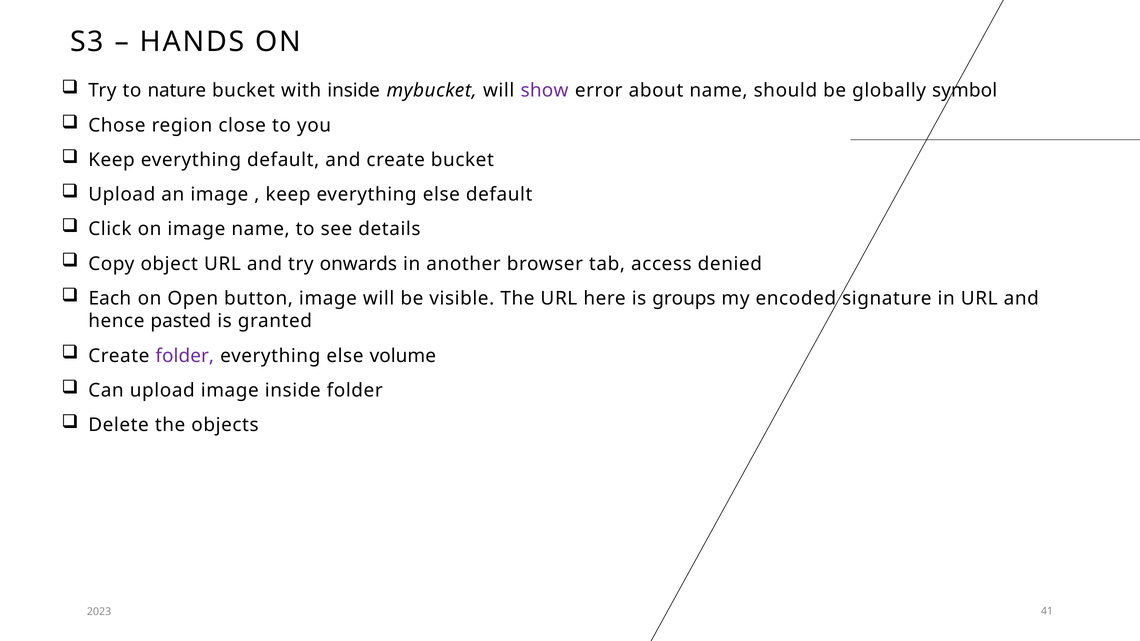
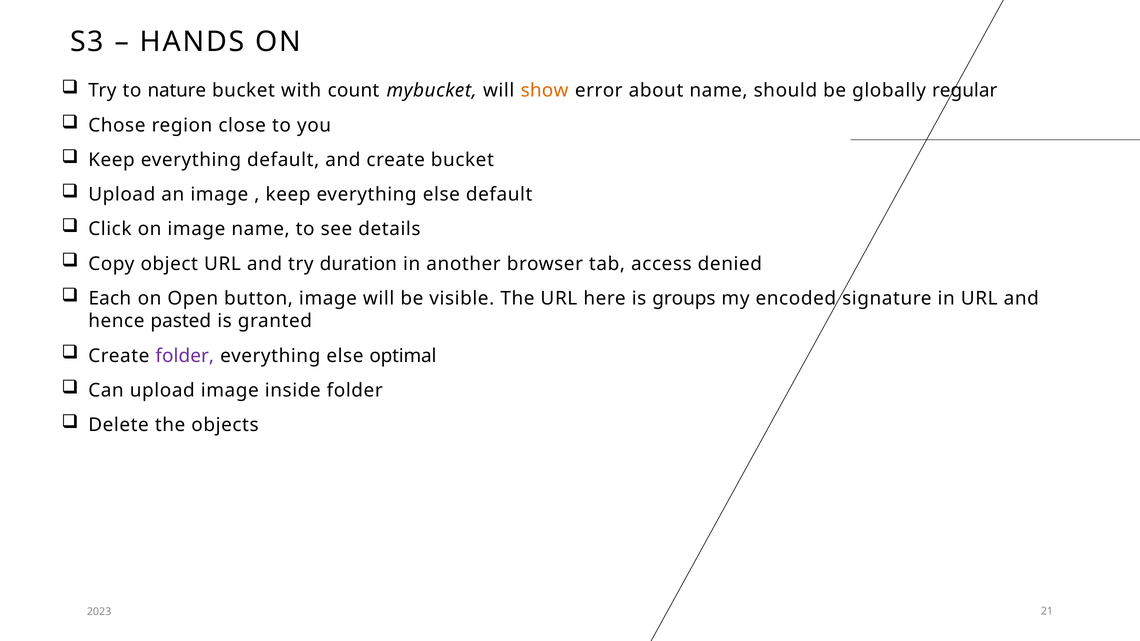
with inside: inside -> count
show colour: purple -> orange
symbol: symbol -> regular
onwards: onwards -> duration
volume: volume -> optimal
41: 41 -> 21
